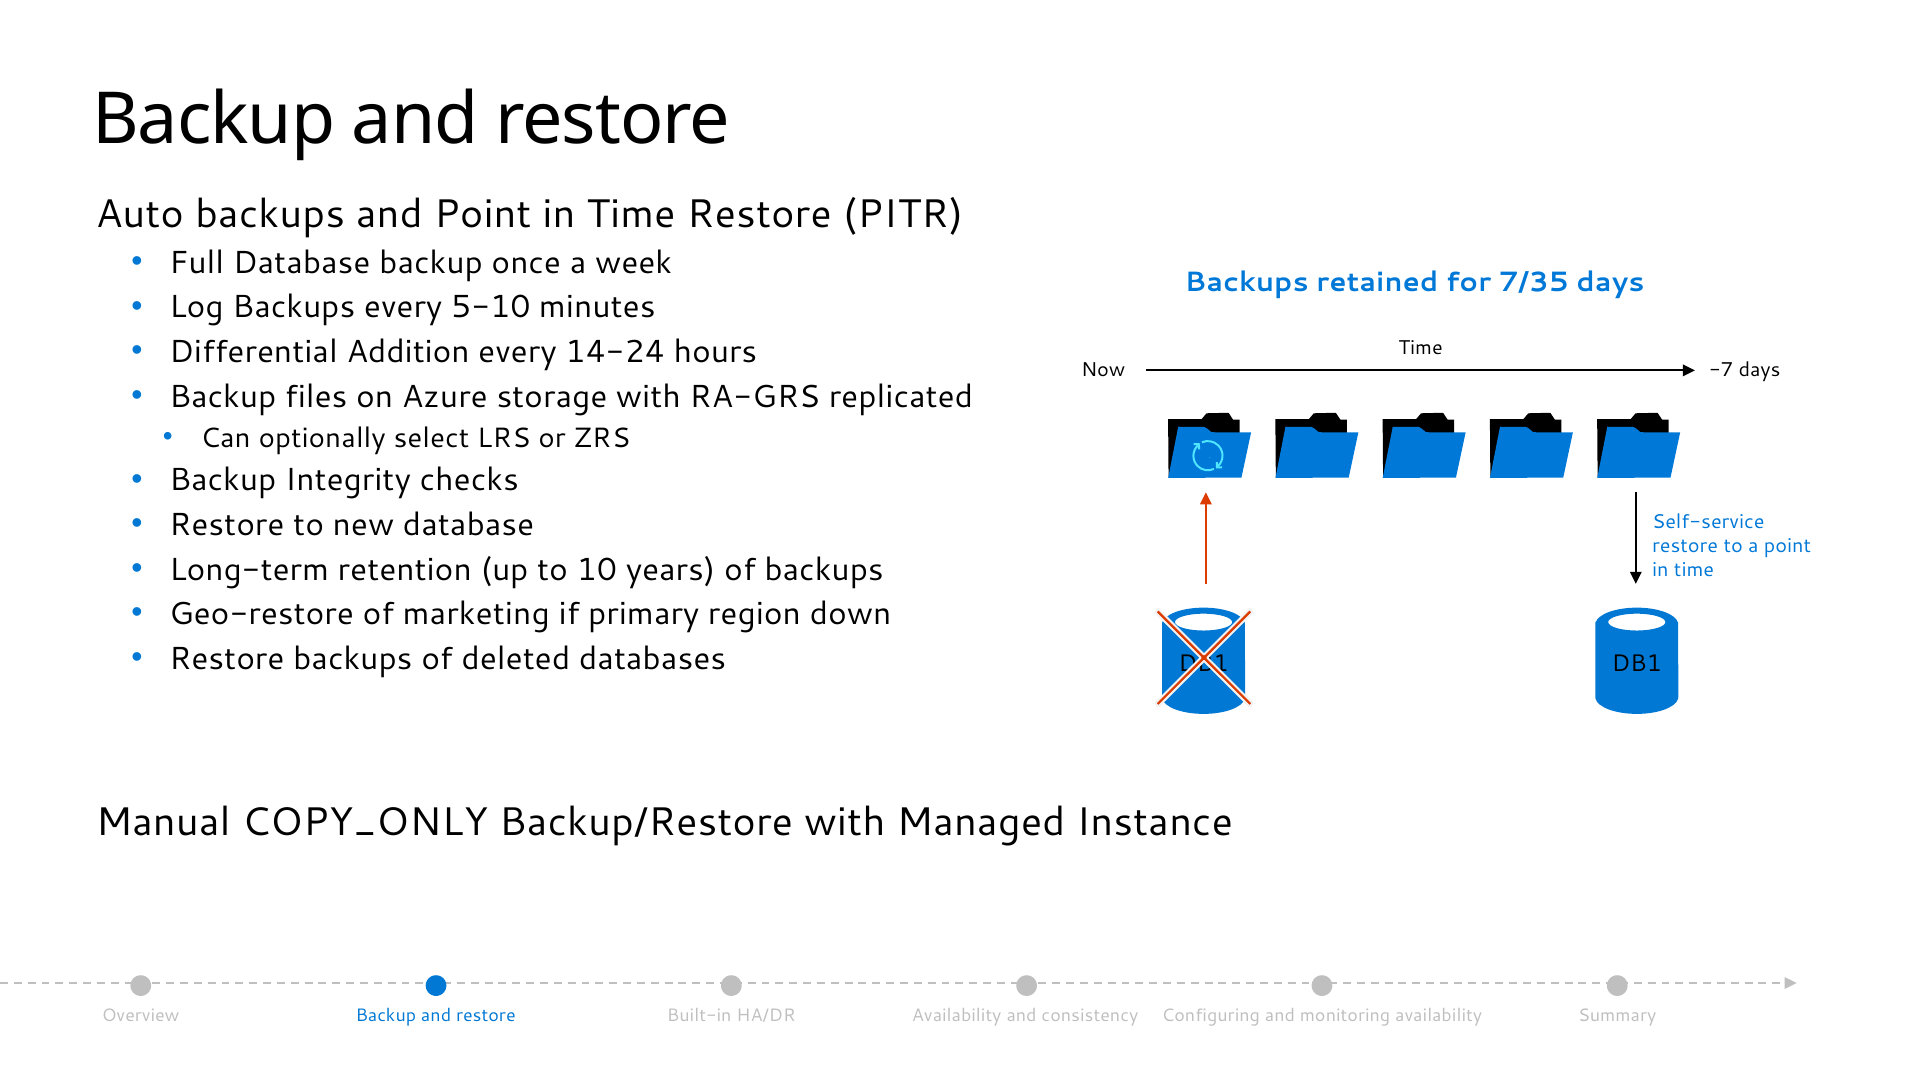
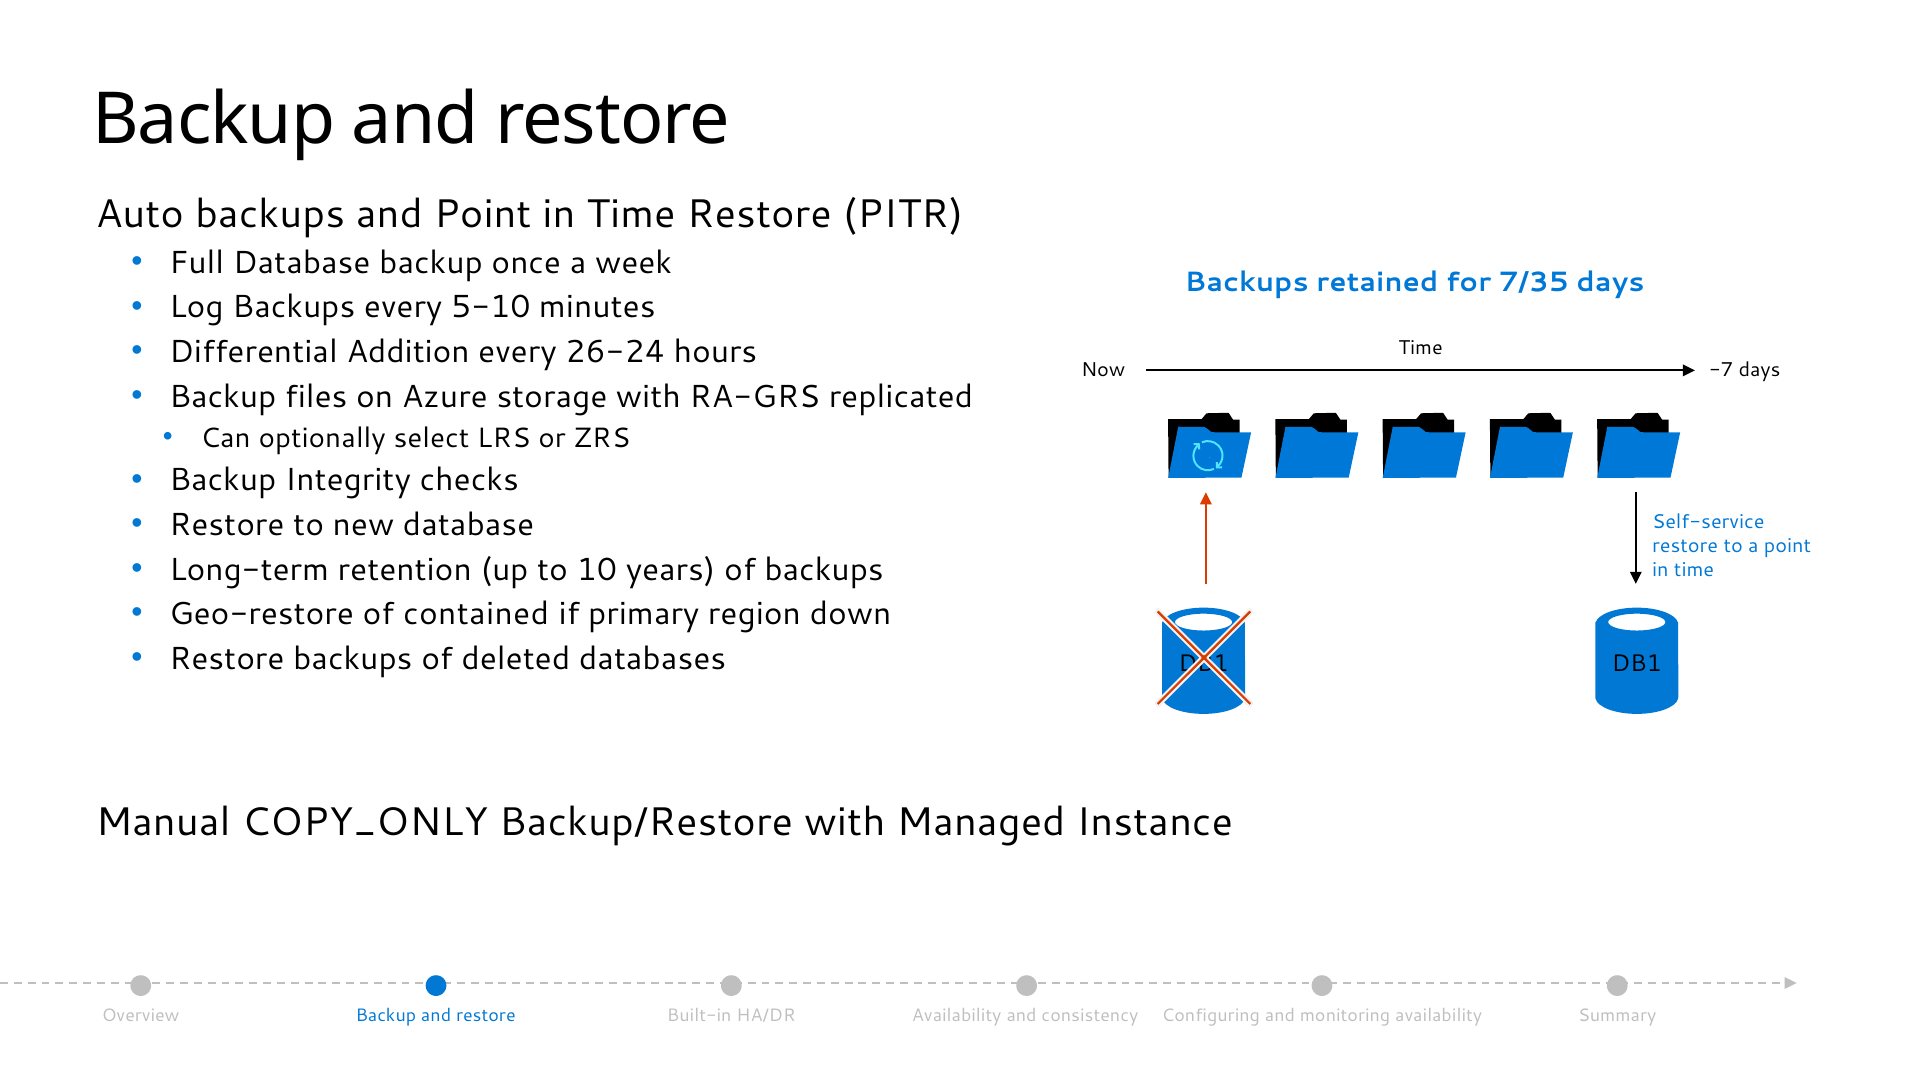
14-24: 14-24 -> 26-24
marketing: marketing -> contained
